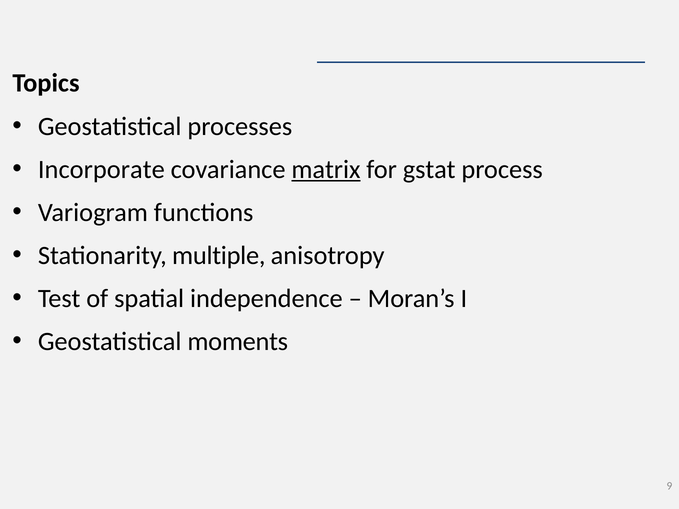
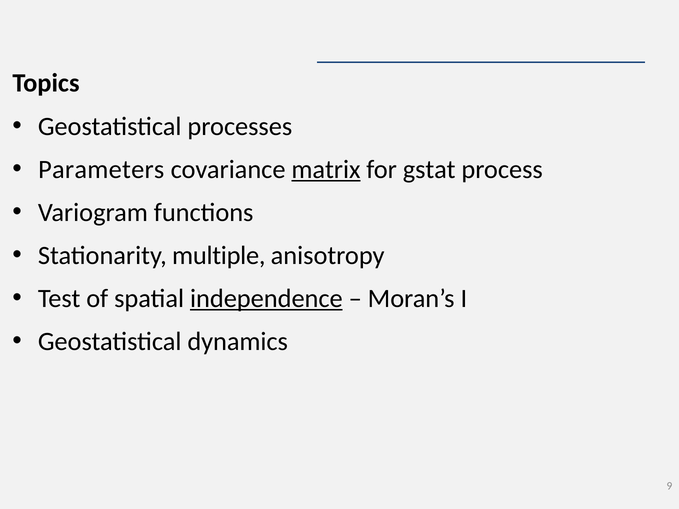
Incorporate: Incorporate -> Parameters
independence underline: none -> present
moments: moments -> dynamics
